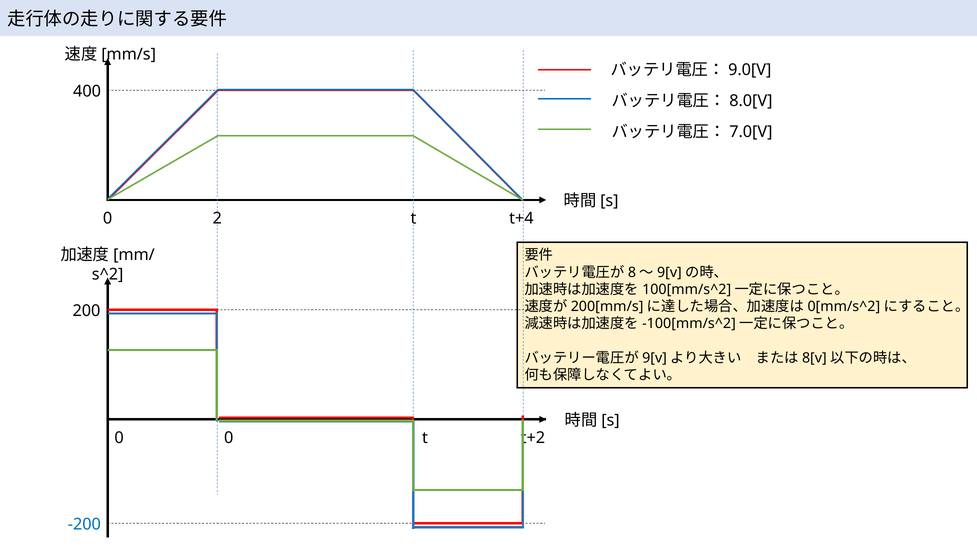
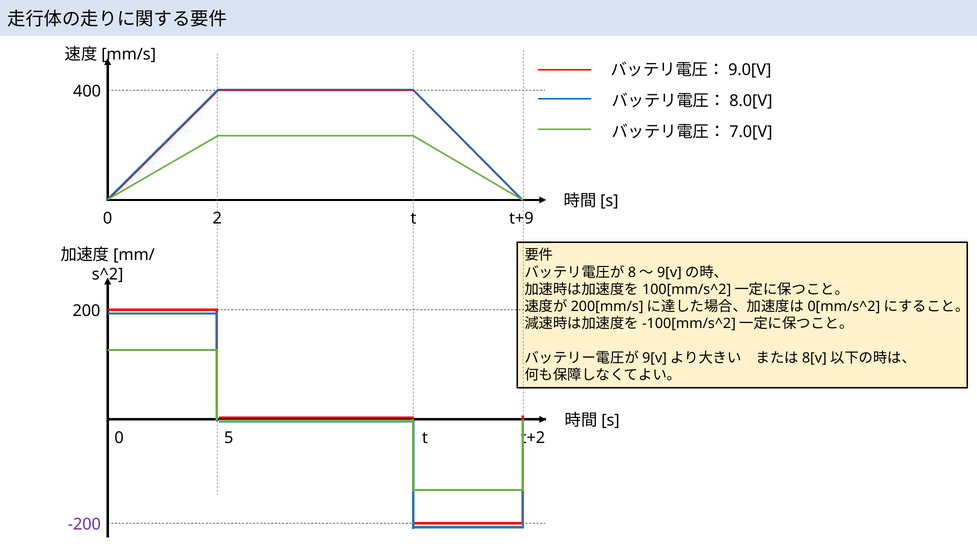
t+4: t+4 -> t+9
0 0: 0 -> 5
-200 colour: blue -> purple
